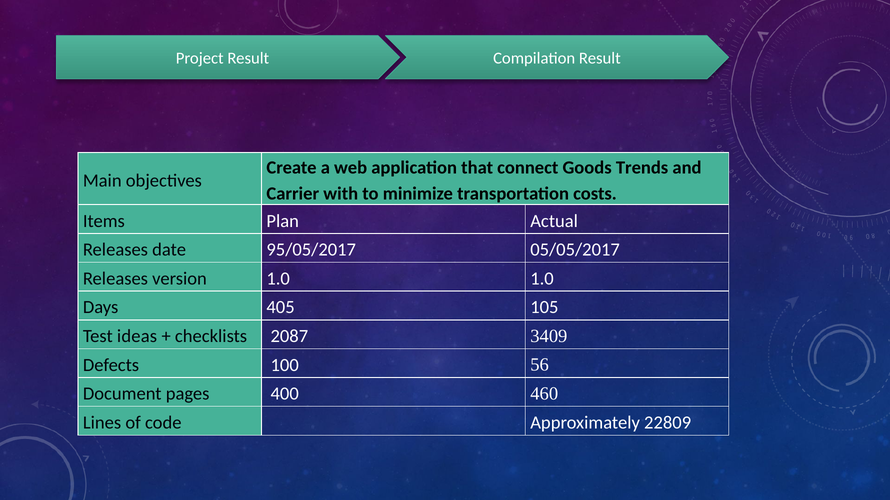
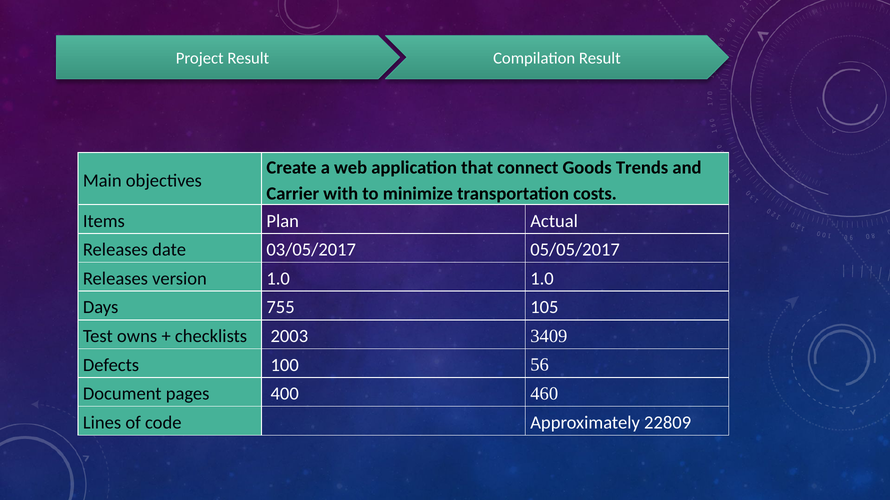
95/05/2017: 95/05/2017 -> 03/05/2017
405: 405 -> 755
ideas: ideas -> owns
2087: 2087 -> 2003
